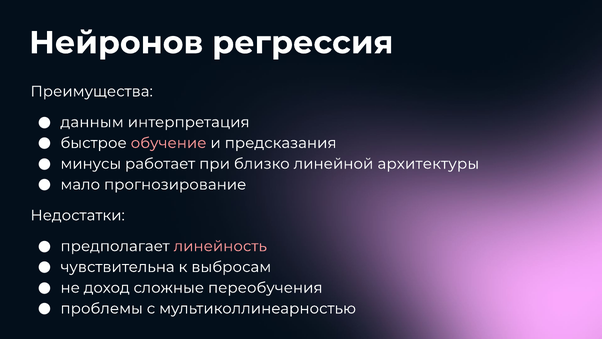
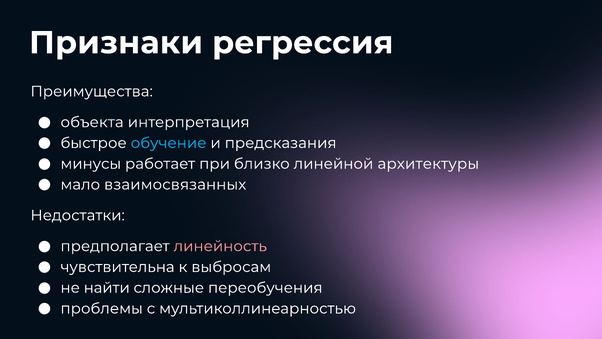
Нейронов: Нейронов -> Признаки
данным: данным -> объекта
обучение colour: pink -> light blue
прогнозирование: прогнозирование -> взаимосвязанных
доход: доход -> найти
